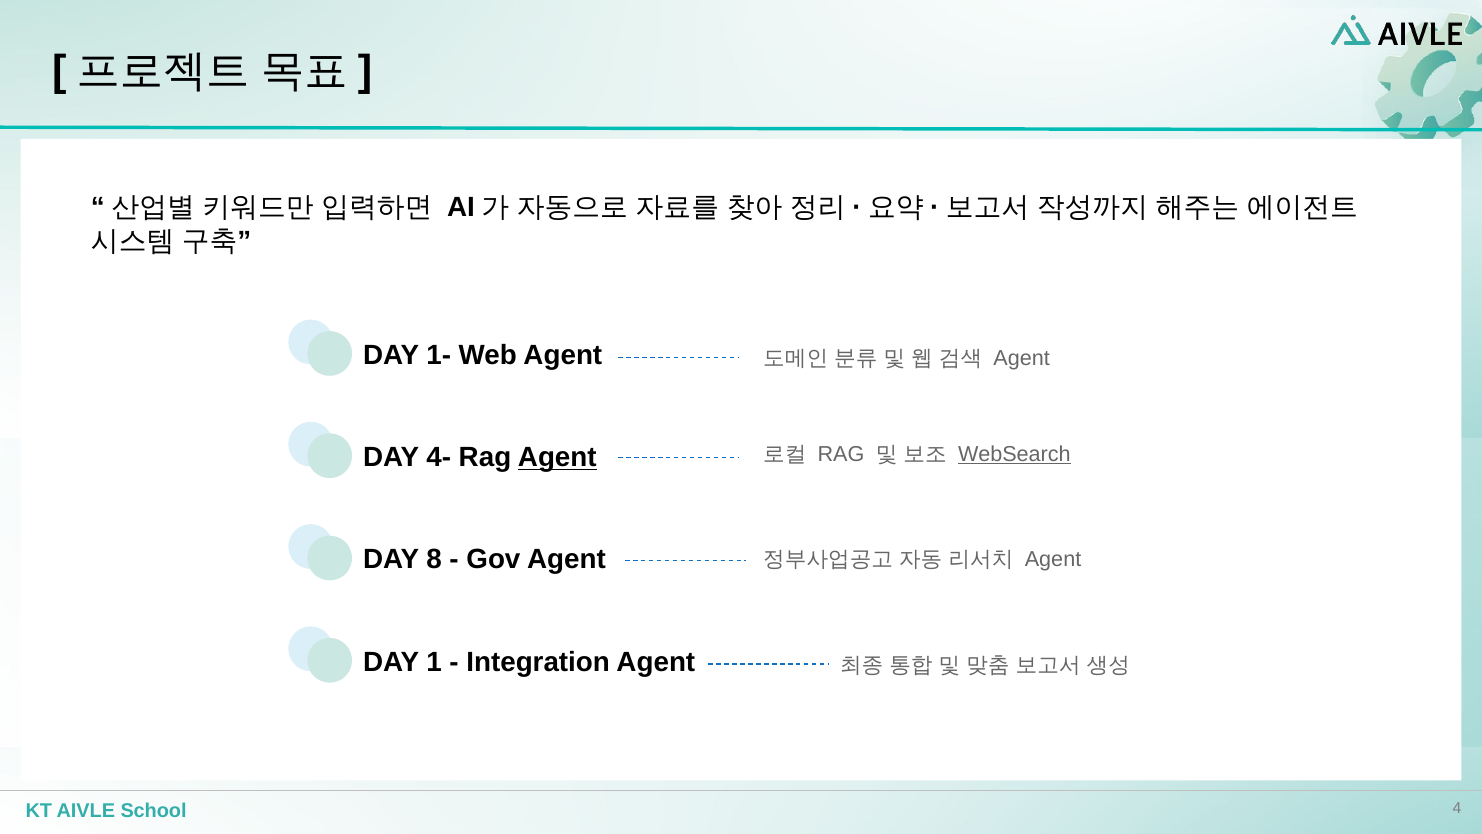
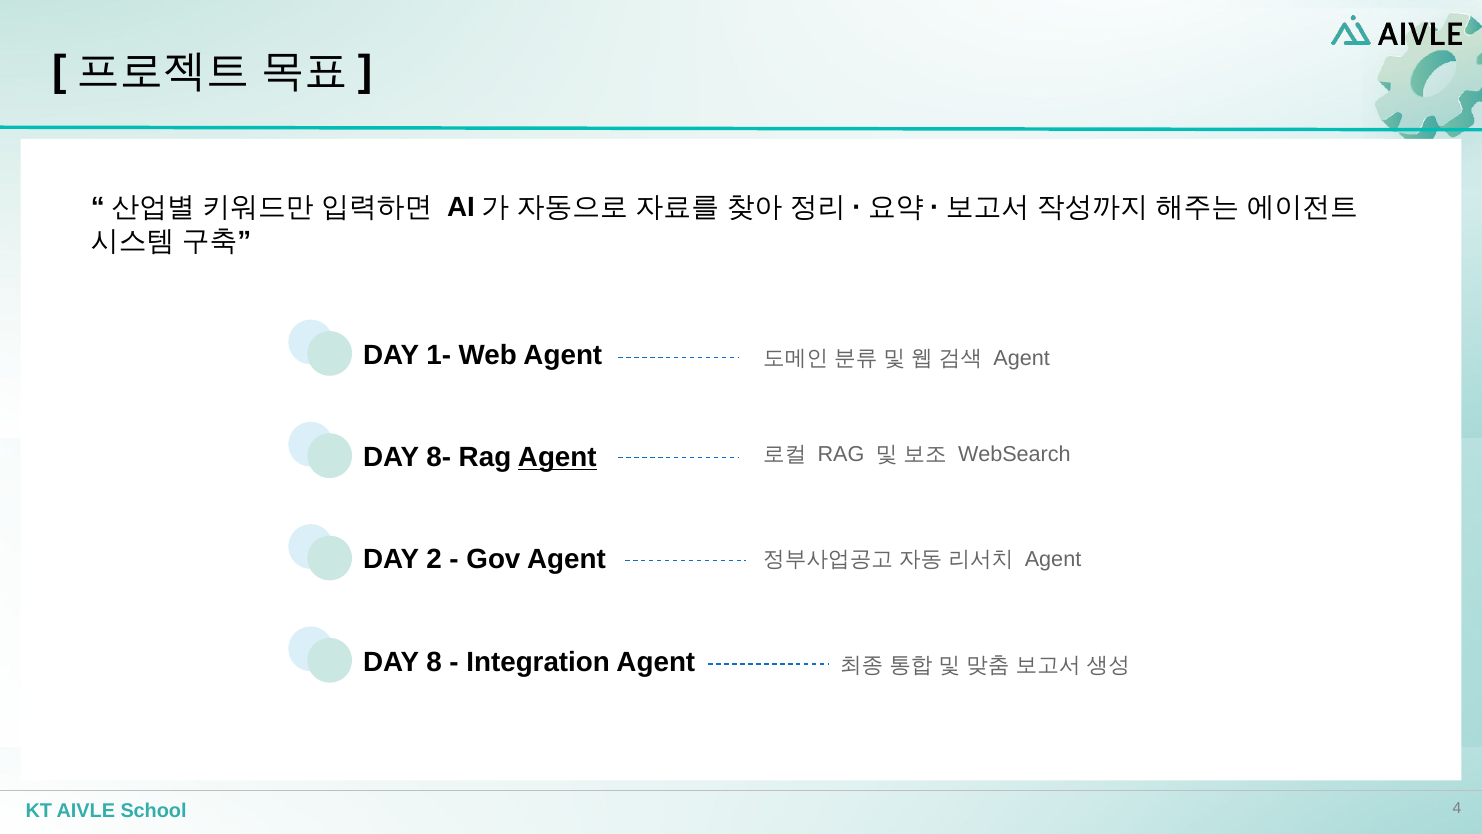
4-: 4- -> 8-
WebSearch underline: present -> none
8: 8 -> 2
1: 1 -> 8
